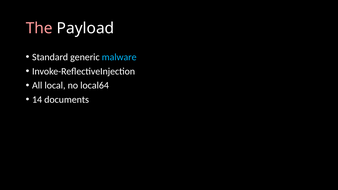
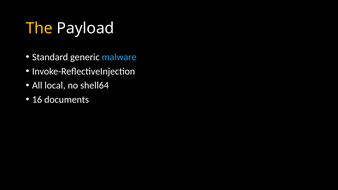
The colour: pink -> yellow
local64: local64 -> shell64
14: 14 -> 16
